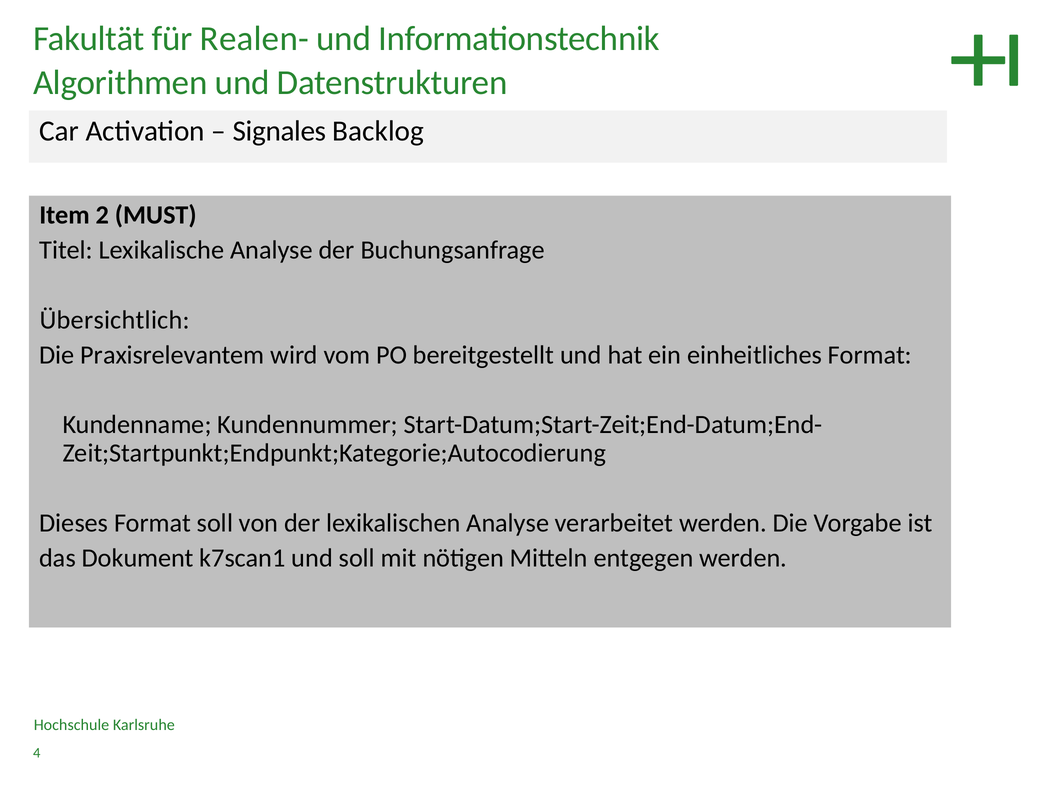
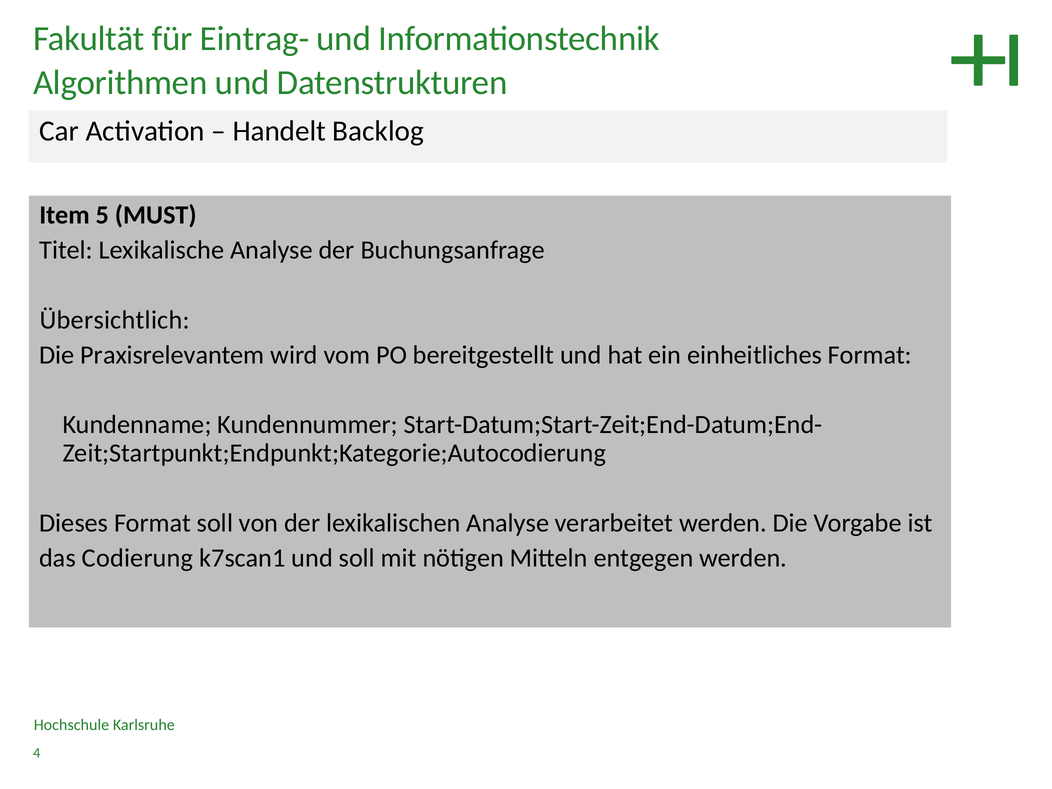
Realen-: Realen- -> Eintrag-
Signales: Signales -> Handelt
2: 2 -> 5
Dokument: Dokument -> Codierung
